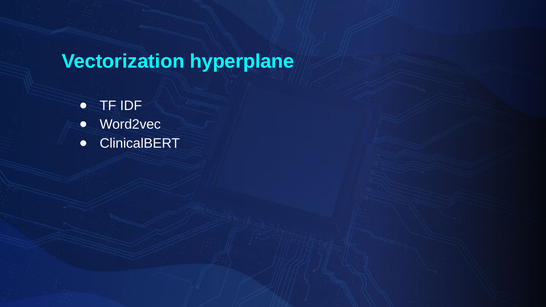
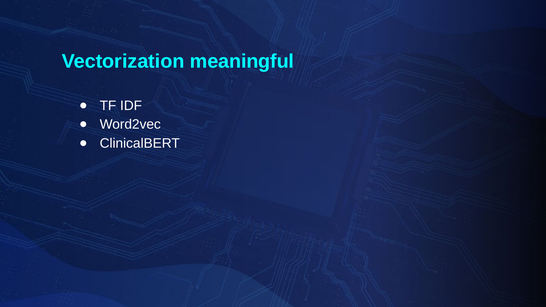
hyperplane: hyperplane -> meaningful
